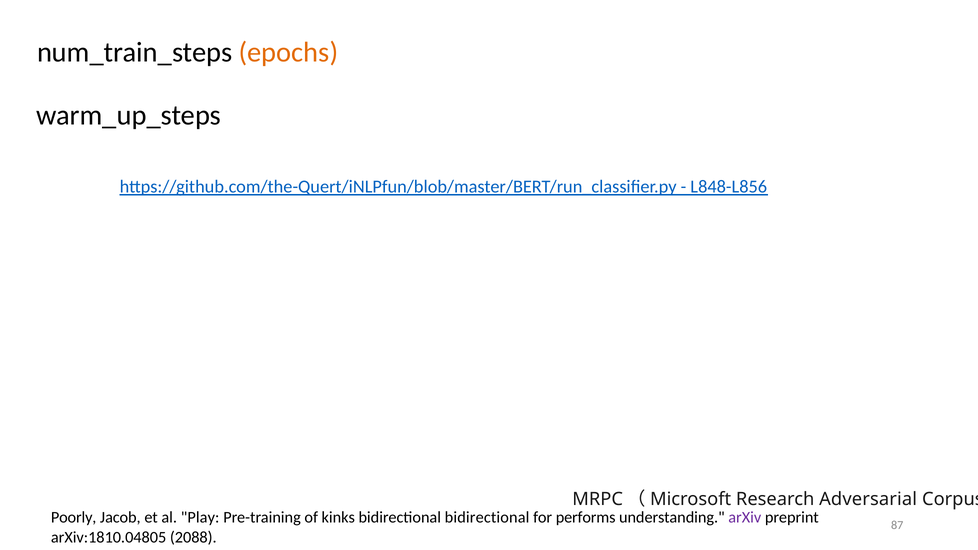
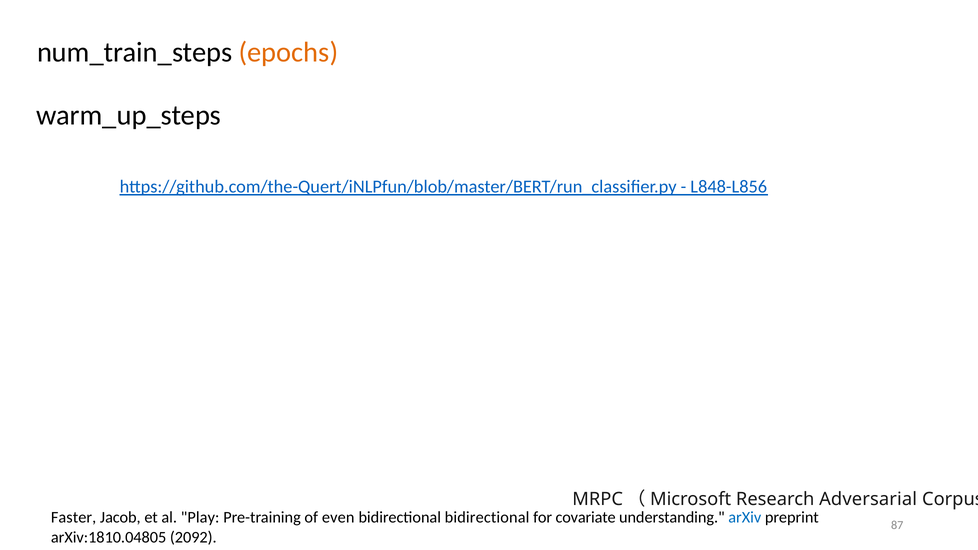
Poorly: Poorly -> Faster
kinks: kinks -> even
performs: performs -> covariate
arXiv colour: purple -> blue
2088: 2088 -> 2092
